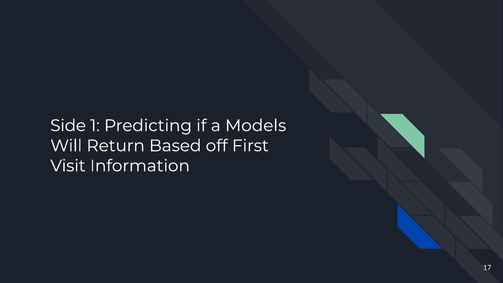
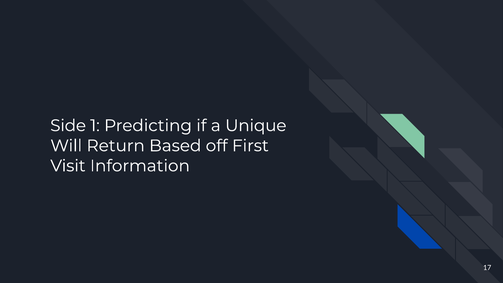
Models: Models -> Unique
